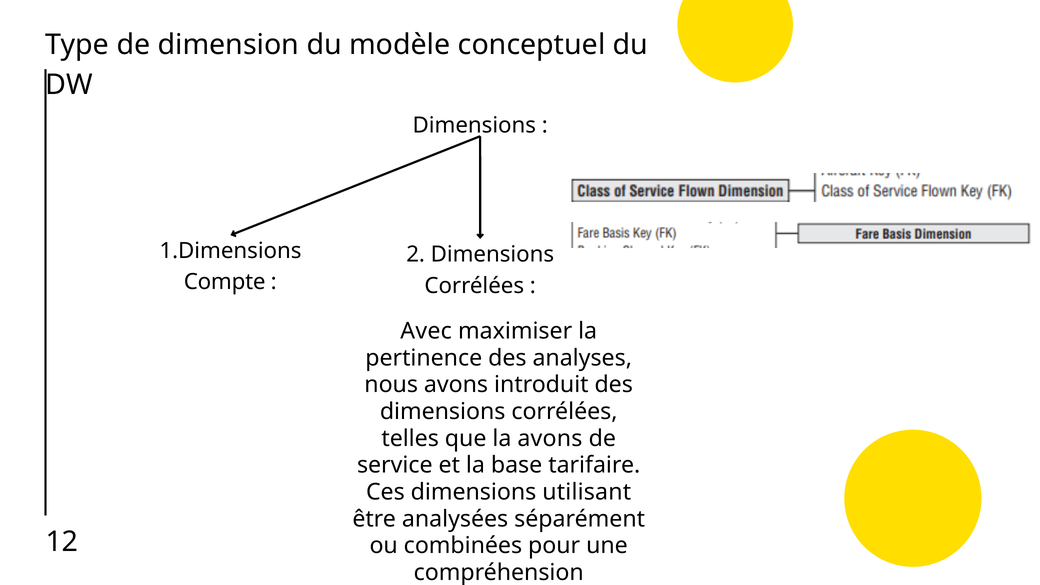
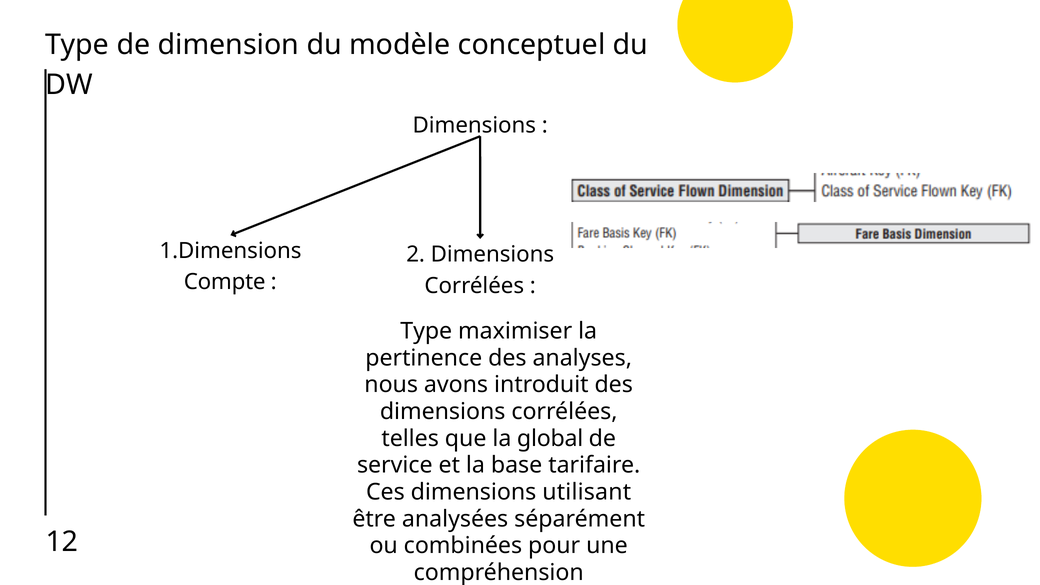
Avec at (426, 331): Avec -> Type
la avons: avons -> global
